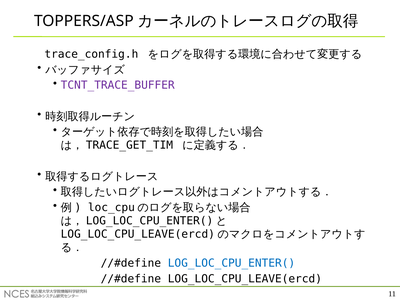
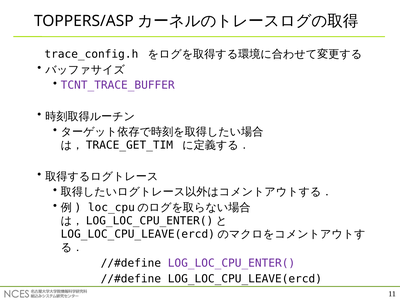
LOG_LOC_CPU_ENTER( colour: blue -> purple
